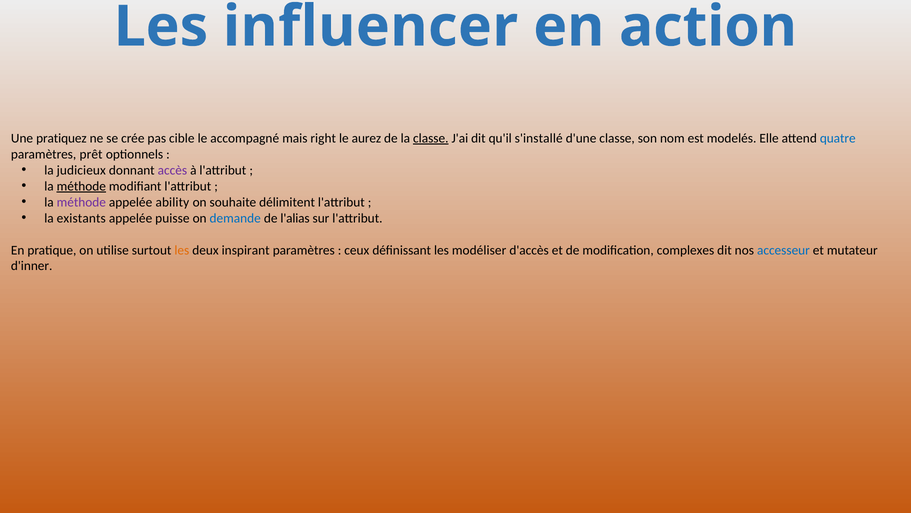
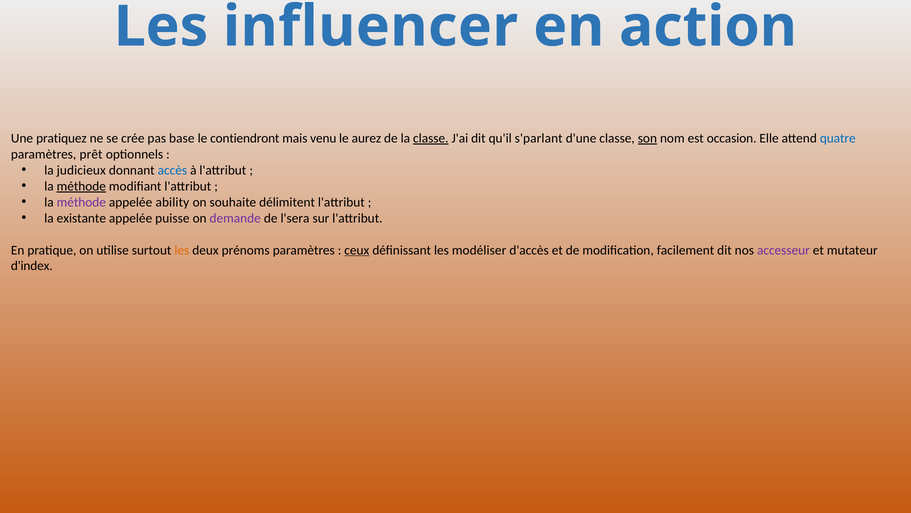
cible: cible -> base
accompagné: accompagné -> contiendront
right: right -> venu
s'installé: s'installé -> s'parlant
son underline: none -> present
modelés: modelés -> occasion
accès colour: purple -> blue
existants: existants -> existante
demande colour: blue -> purple
l'alias: l'alias -> l'sera
inspirant: inspirant -> prénoms
ceux underline: none -> present
complexes: complexes -> facilement
accesseur colour: blue -> purple
d'inner: d'inner -> d'index
